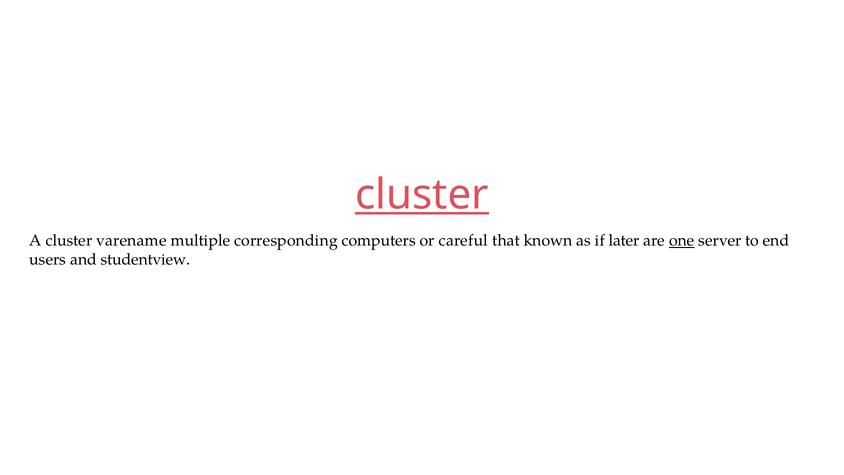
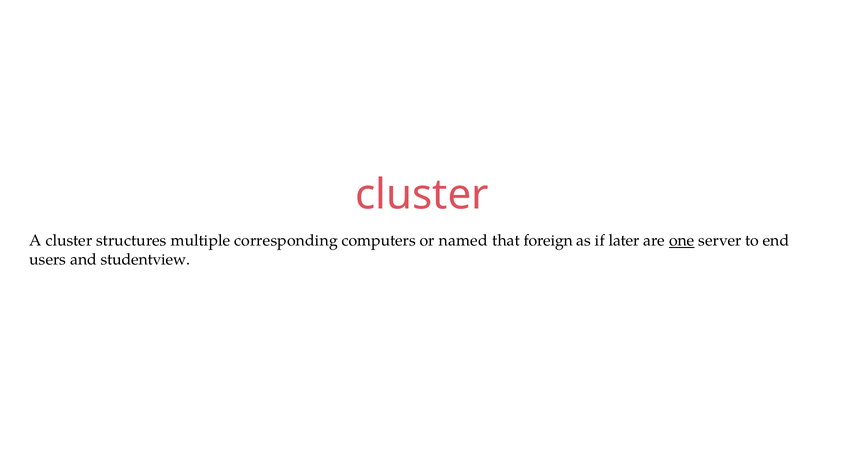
cluster at (422, 195) underline: present -> none
varename: varename -> structures
careful: careful -> named
known: known -> foreign
